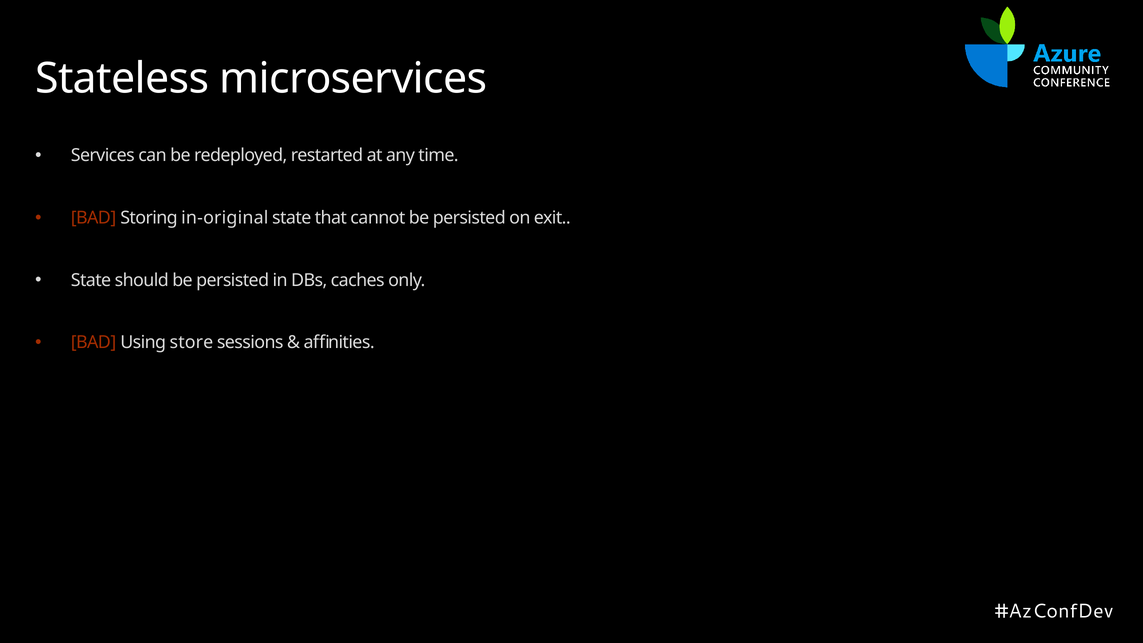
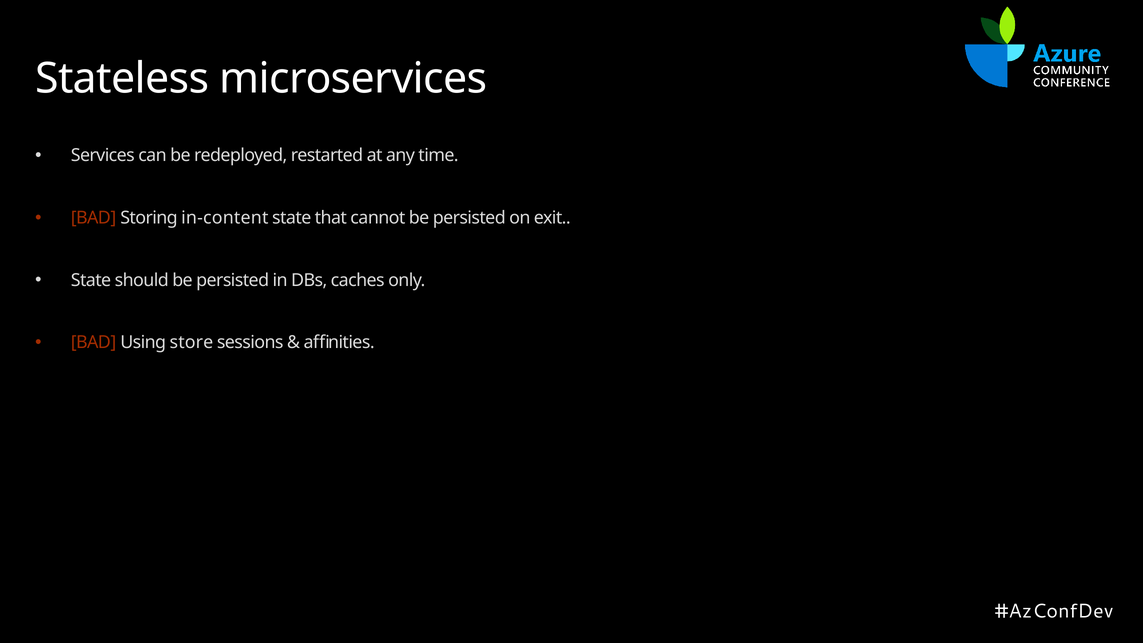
in-original: in-original -> in-content
